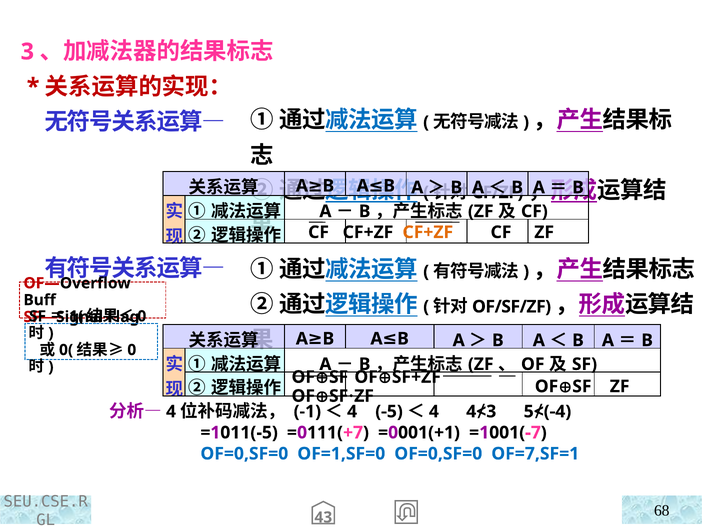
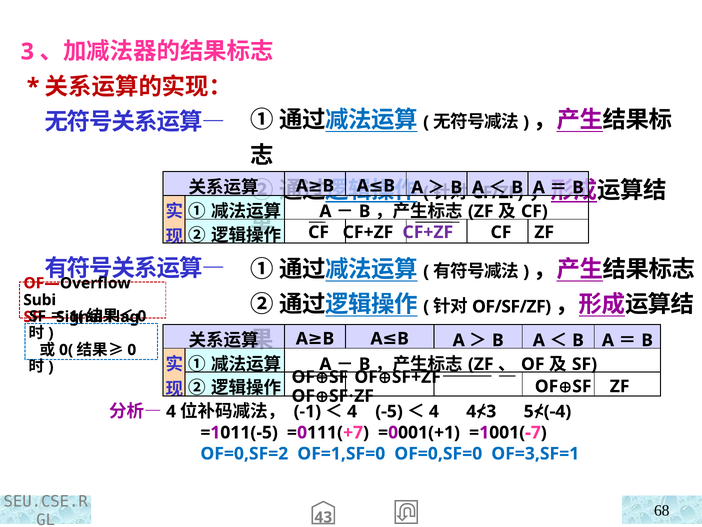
CF+ZF at (428, 232) colour: orange -> purple
Buff: Buff -> Subi
OF=0,SF=0 at (244, 453): OF=0,SF=0 -> OF=0,SF=2
OF=7,SF=1: OF=7,SF=1 -> OF=3,SF=1
